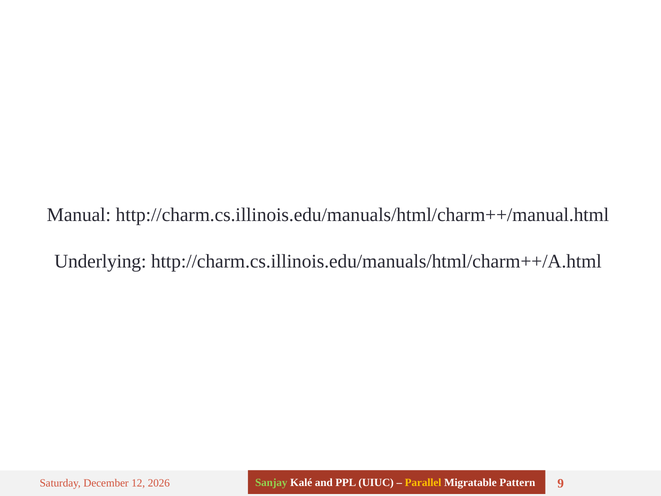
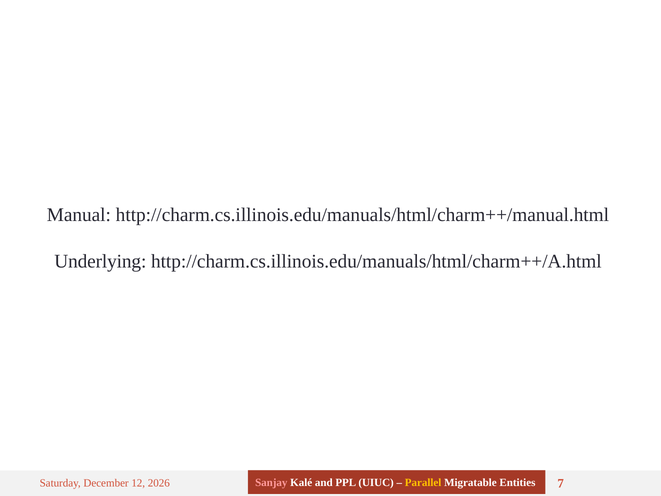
Sanjay colour: light green -> pink
Pattern: Pattern -> Entities
9: 9 -> 7
